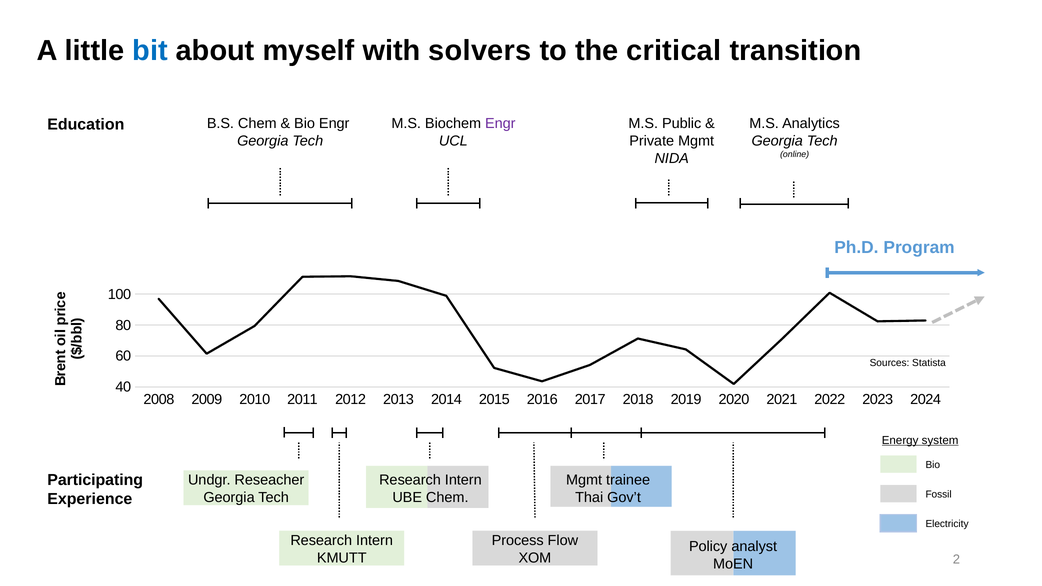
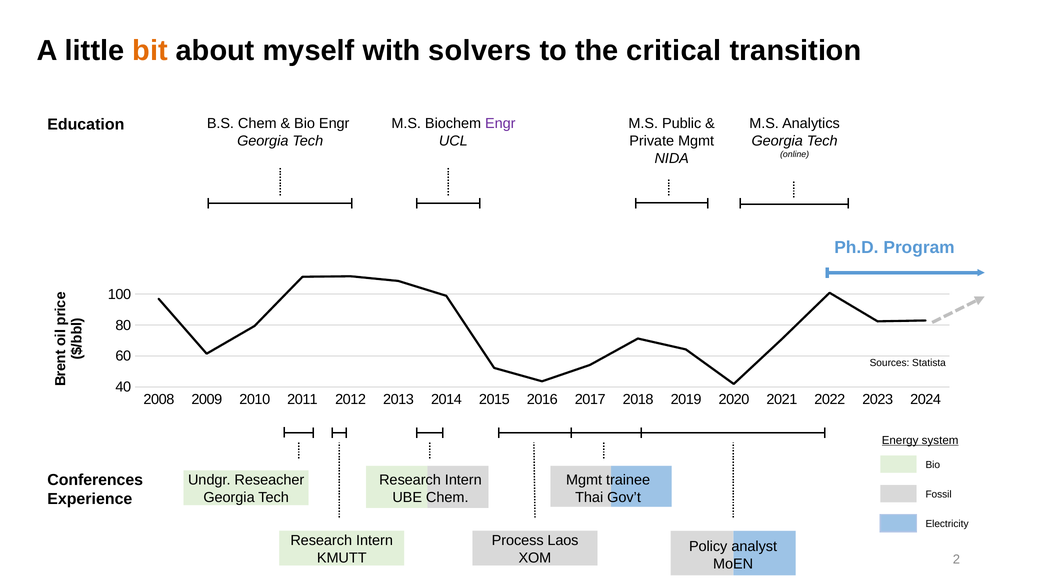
bit colour: blue -> orange
Participating: Participating -> Conferences
Flow: Flow -> Laos
